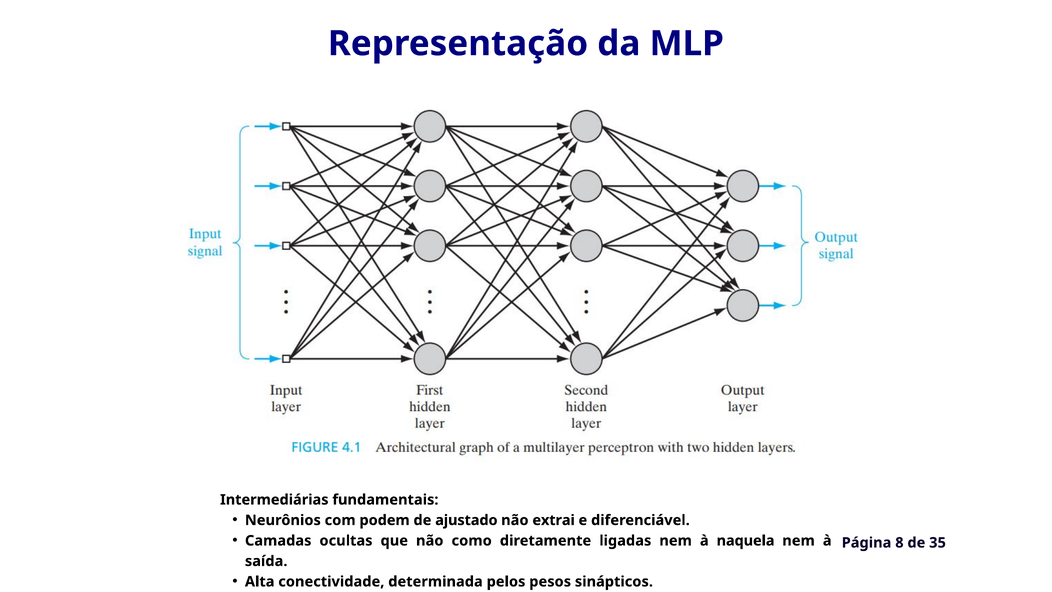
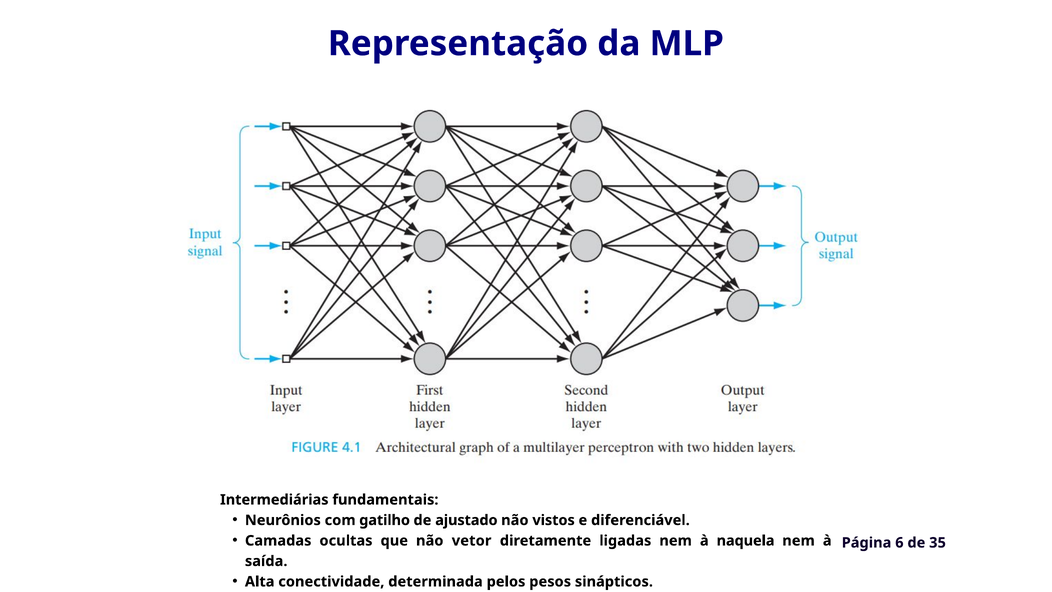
podem: podem -> gatilho
extrai: extrai -> vistos
como: como -> vetor
8: 8 -> 6
